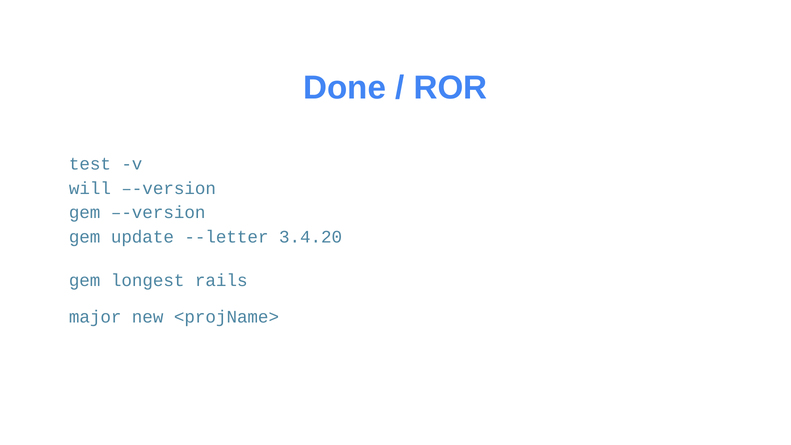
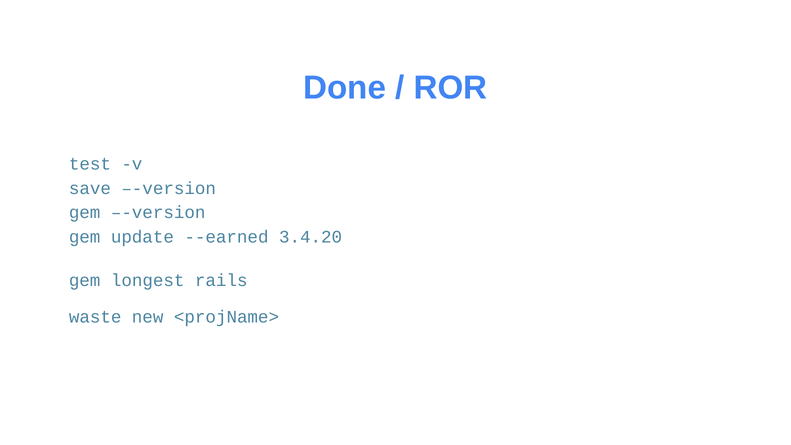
will: will -> save
--letter: --letter -> --earned
major: major -> waste
